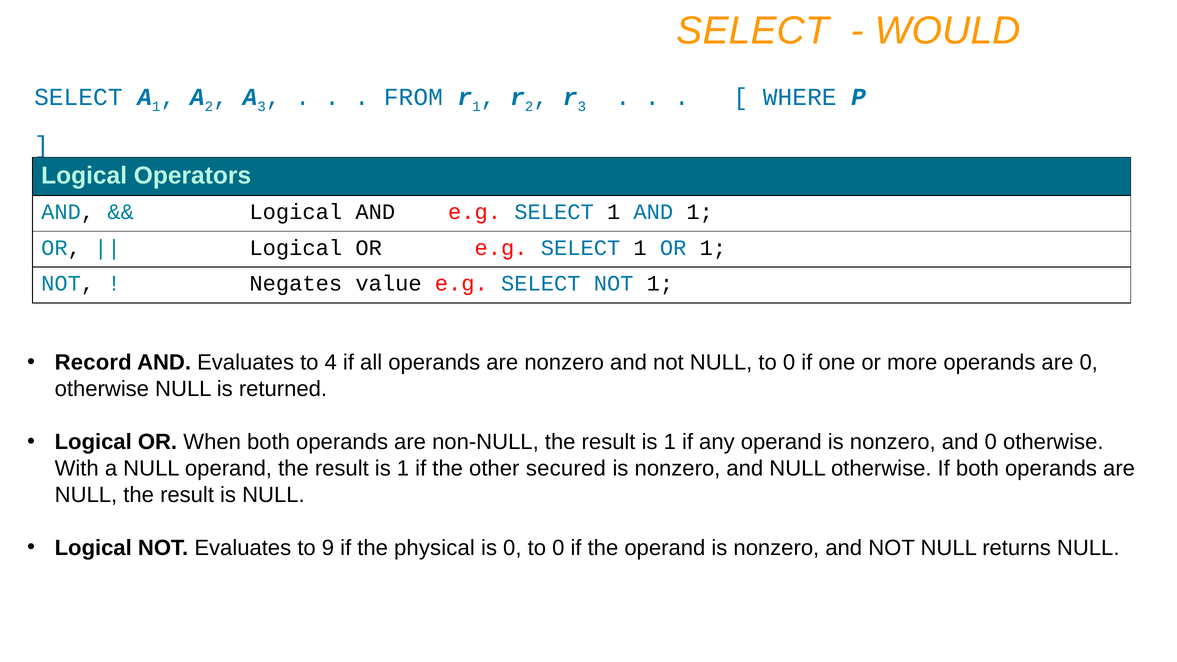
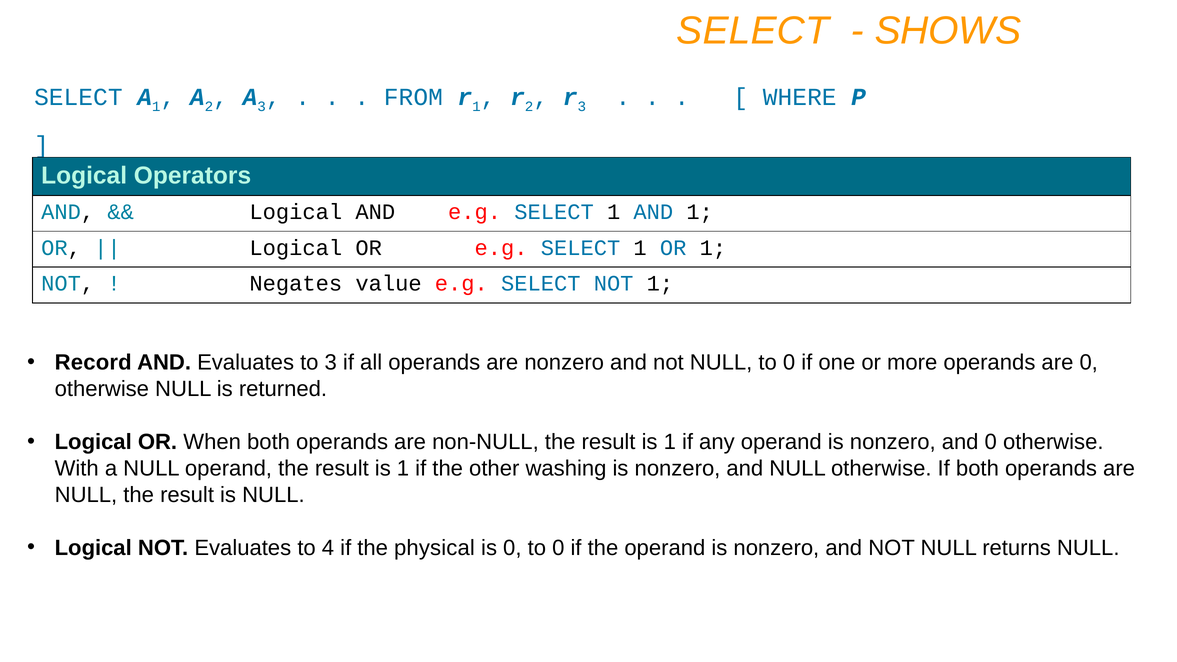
WOULD: WOULD -> SHOWS
to 4: 4 -> 3
secured: secured -> washing
9: 9 -> 4
